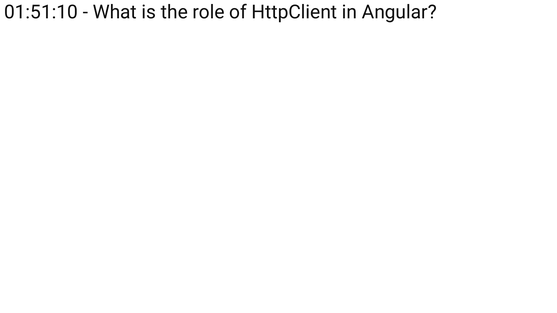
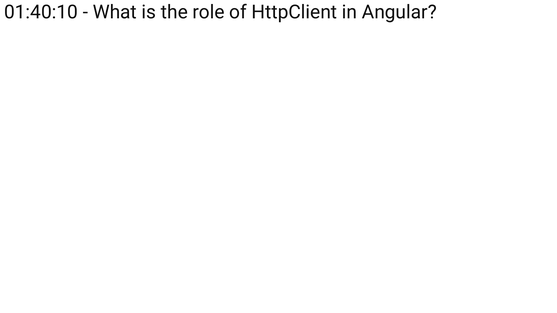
01:51:10: 01:51:10 -> 01:40:10
